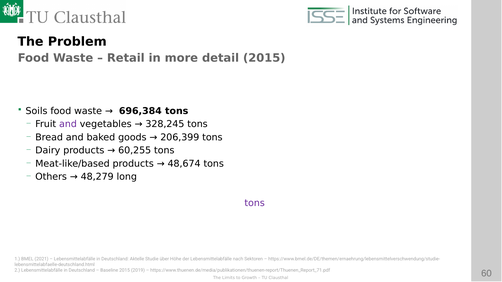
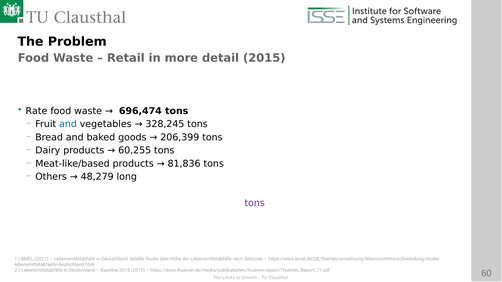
Soils: Soils -> Rate
696,384: 696,384 -> 696,474
and at (68, 124) colour: purple -> blue
48,674: 48,674 -> 81,836
